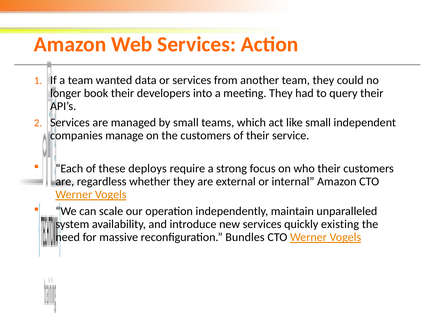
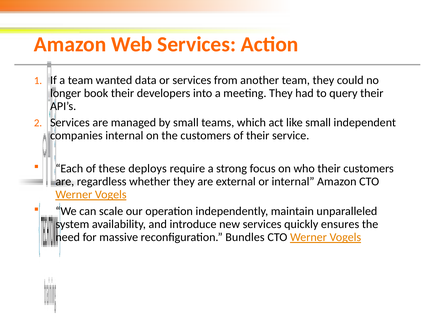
companies manage: manage -> internal
existing: existing -> ensures
